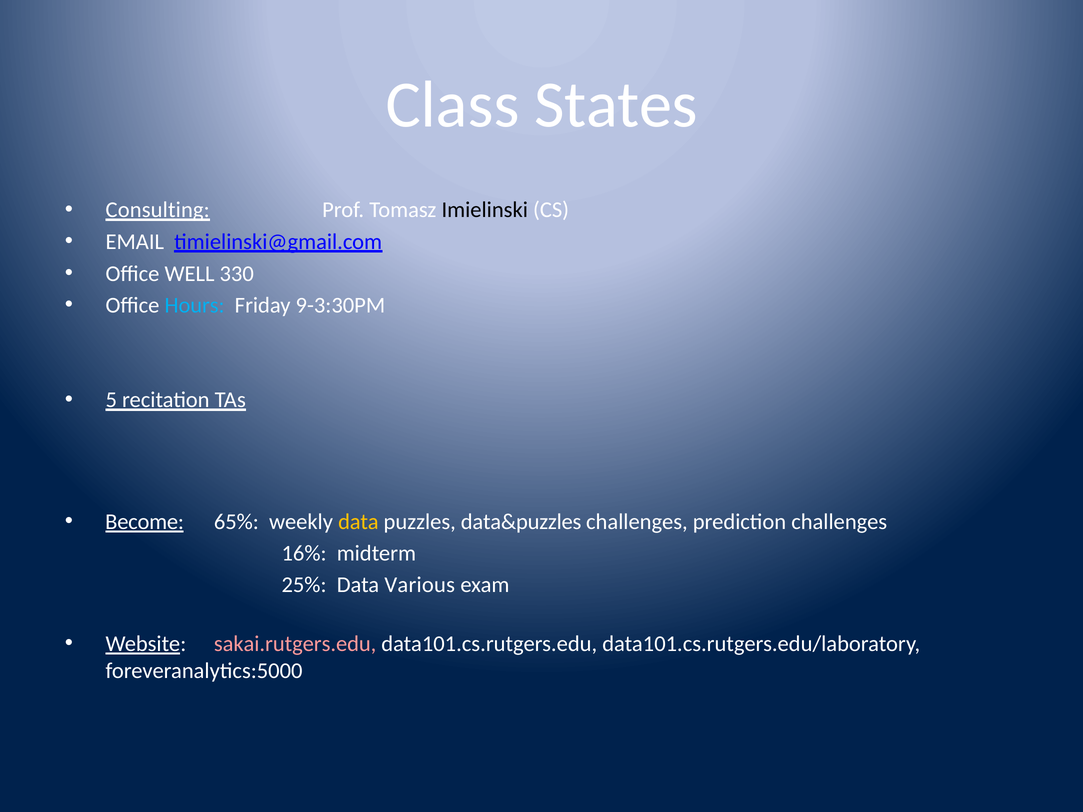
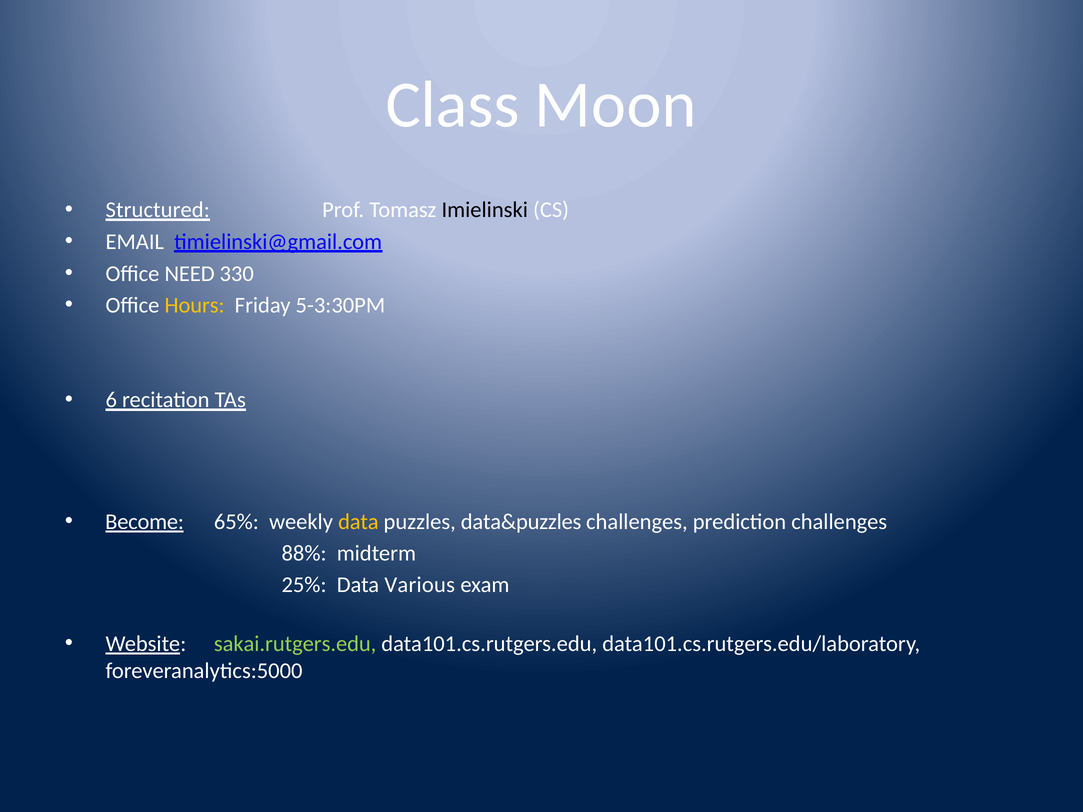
States: States -> Moon
Consulting: Consulting -> Structured
WELL: WELL -> NEED
Hours colour: light blue -> yellow
9-3:30PM: 9-3:30PM -> 5-3:30PM
5: 5 -> 6
16%: 16% -> 88%
sakai.rutgers.edu colour: pink -> light green
